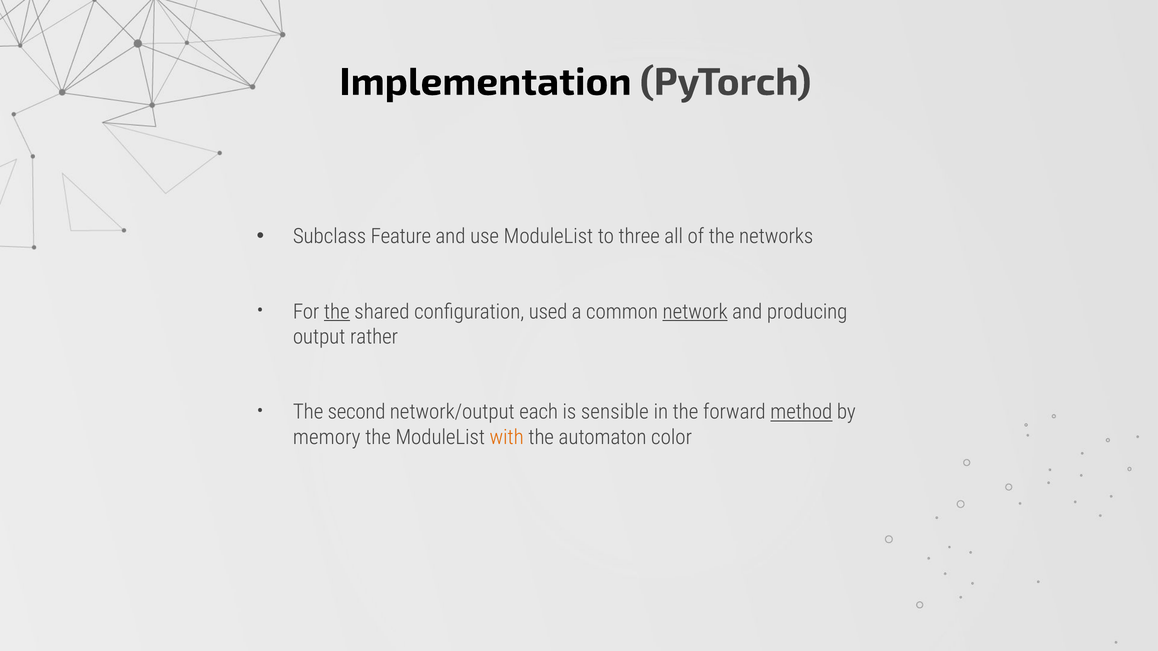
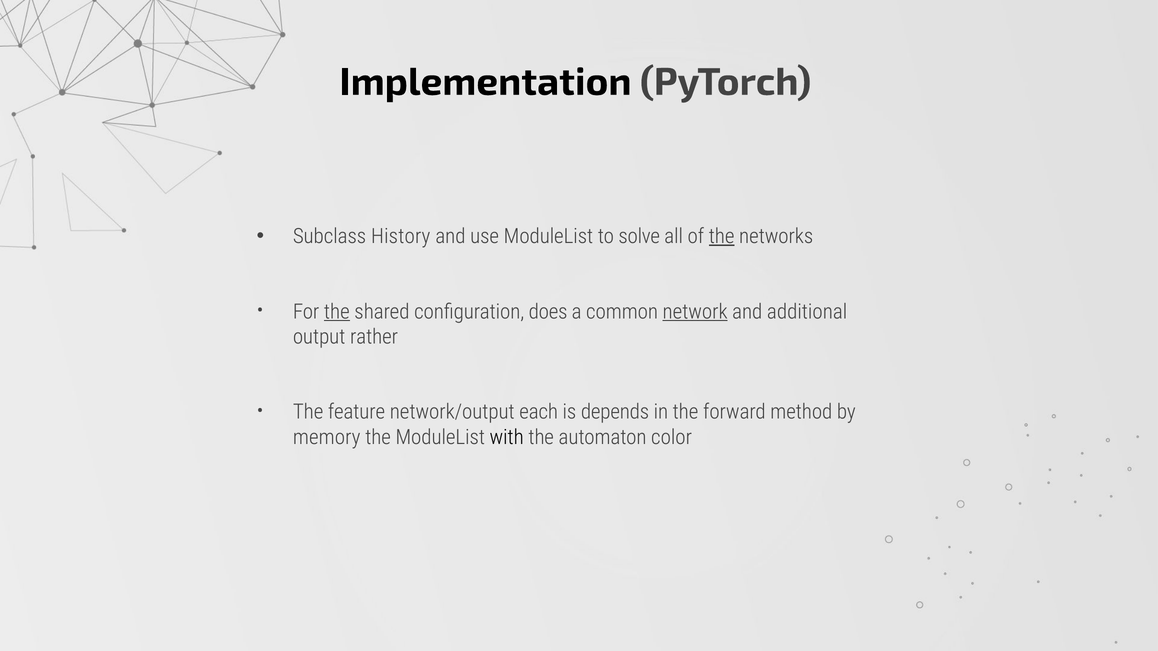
Feature: Feature -> History
three: three -> solve
the at (722, 236) underline: none -> present
used: used -> does
producing: producing -> additional
second: second -> feature
sensible: sensible -> depends
method underline: present -> none
with colour: orange -> black
